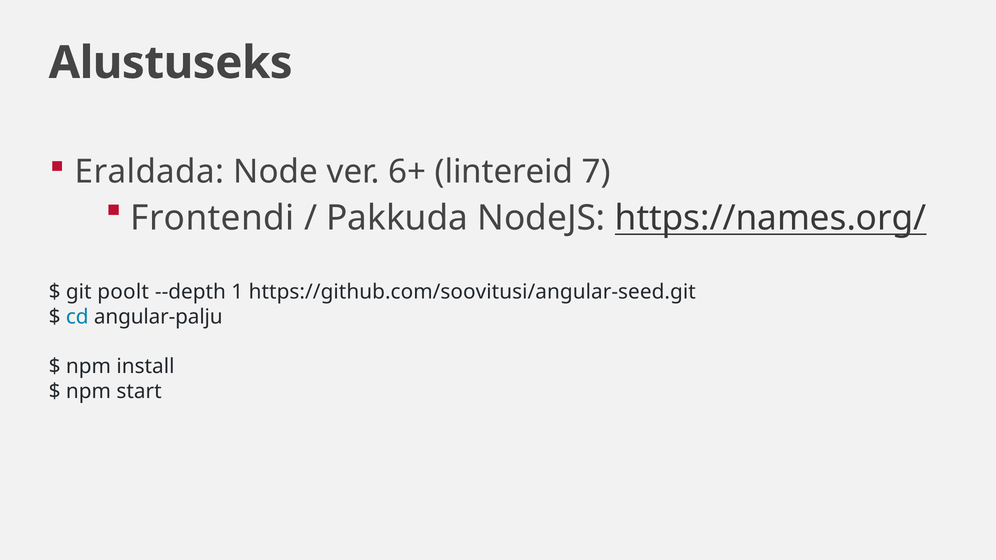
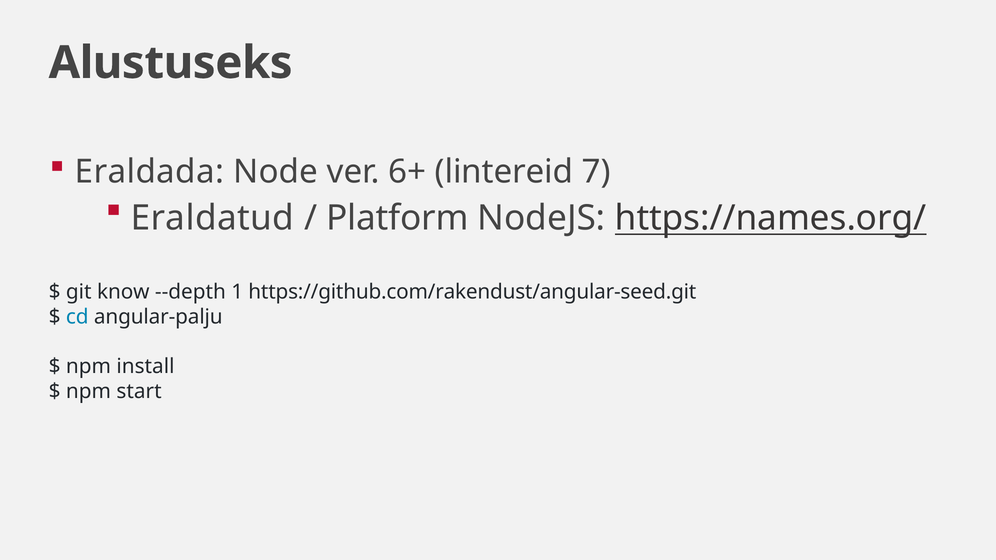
Frontendi: Frontendi -> Eraldatud
Pakkuda: Pakkuda -> Platform
poolt: poolt -> know
https://github.com/soovitusi/angular-seed.git: https://github.com/soovitusi/angular-seed.git -> https://github.com/rakendust/angular-seed.git
